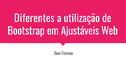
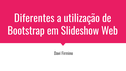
Ajustáveis: Ajustáveis -> Slideshow
